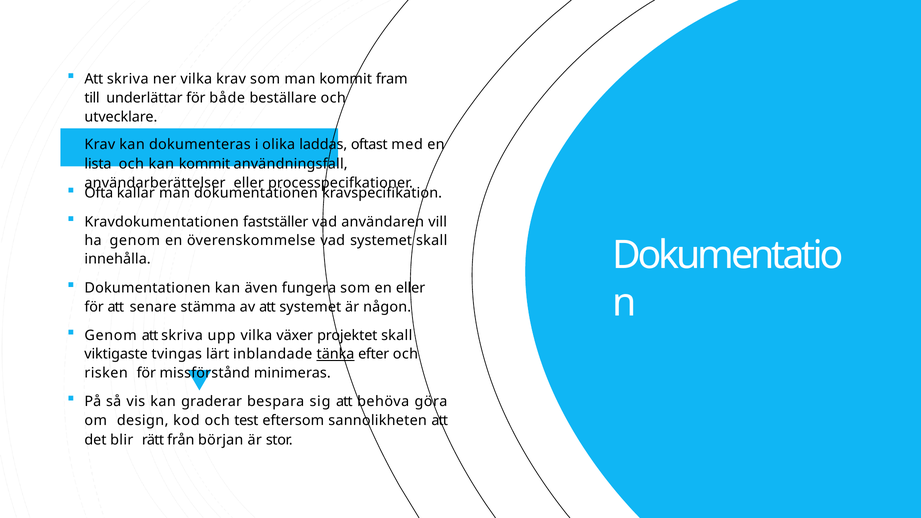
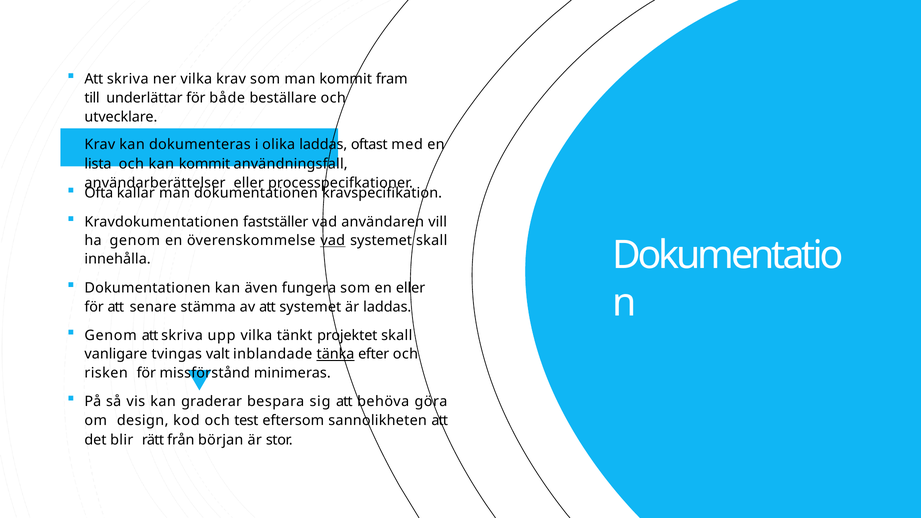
vad at (333, 241) underline: none -> present
är någon: någon -> laddas
växer: växer -> tänkt
viktigaste: viktigaste -> vanligare
lärt: lärt -> valt
